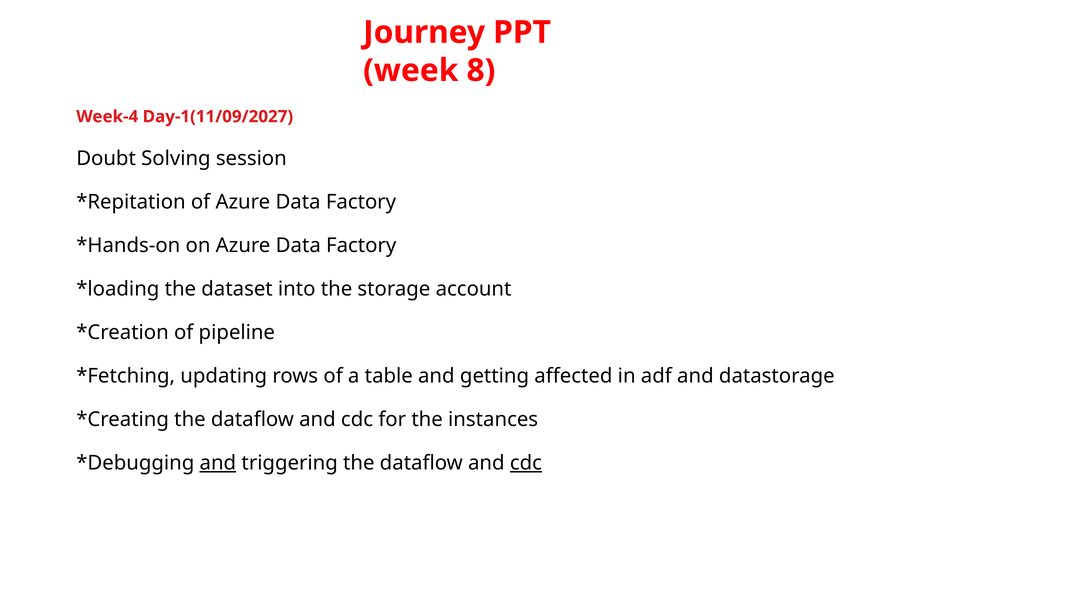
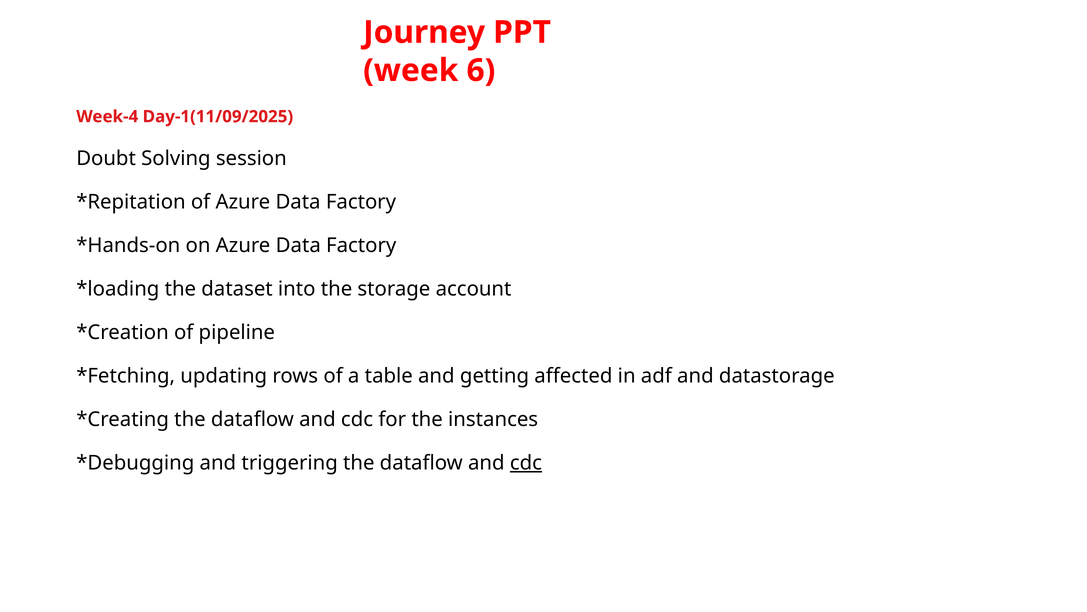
8: 8 -> 6
Day-1(11/09/2027: Day-1(11/09/2027 -> Day-1(11/09/2025
and at (218, 463) underline: present -> none
